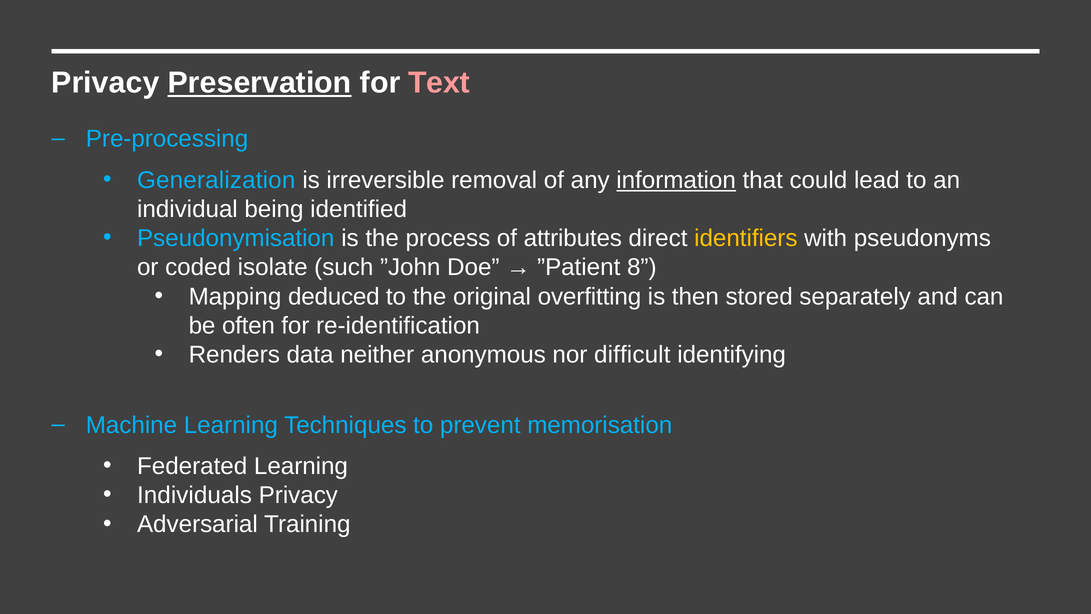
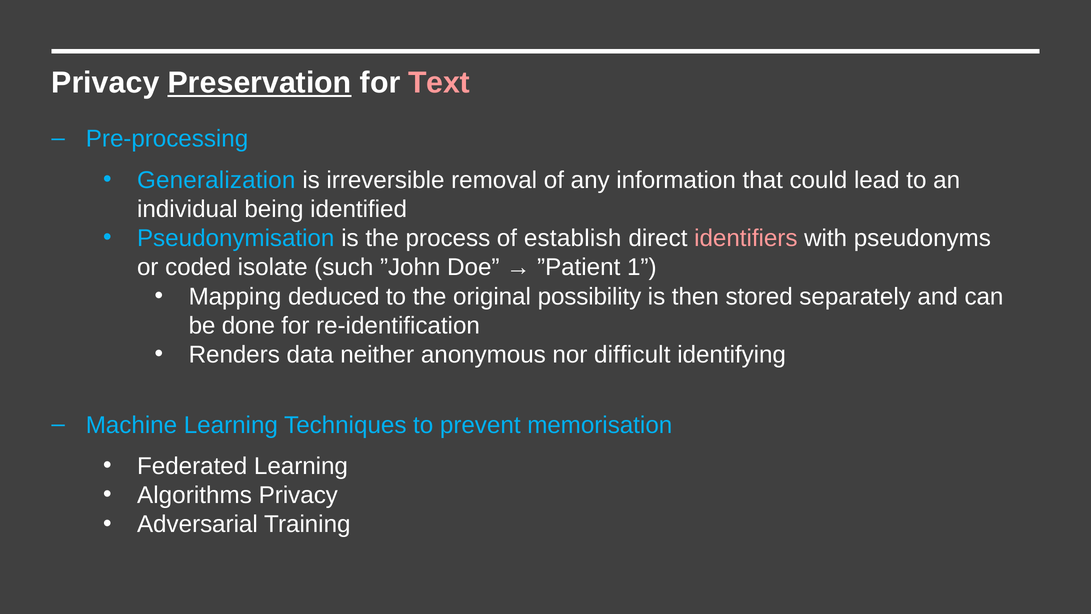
information underline: present -> none
attributes: attributes -> establish
identifiers colour: yellow -> pink
8: 8 -> 1
overfitting: overfitting -> possibility
often: often -> done
Individuals: Individuals -> Algorithms
